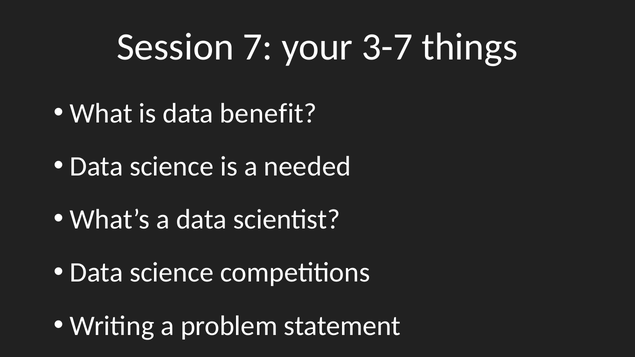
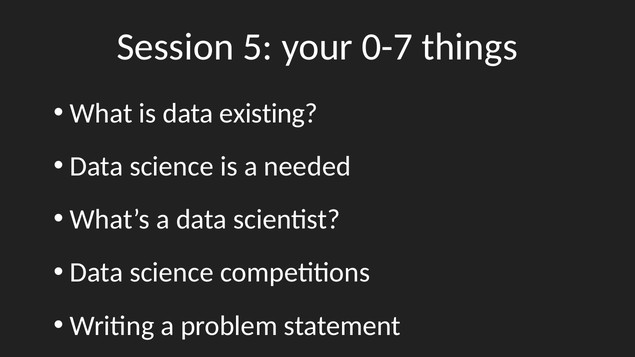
7: 7 -> 5
3-7: 3-7 -> 0-7
benefit: benefit -> existing
